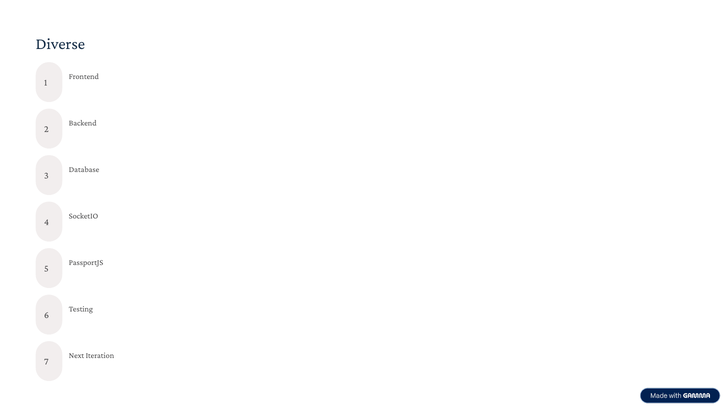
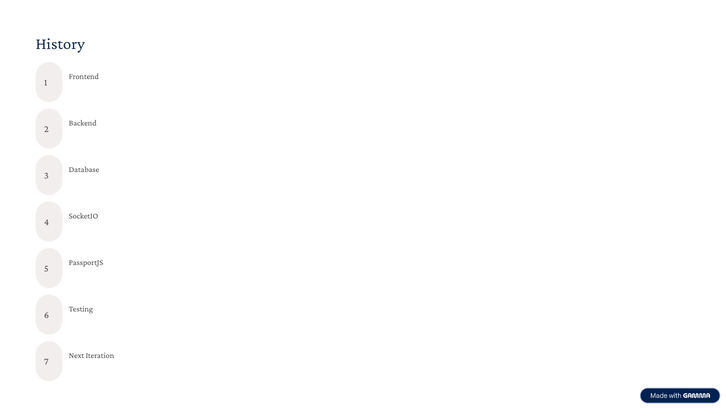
Diverse: Diverse -> History
